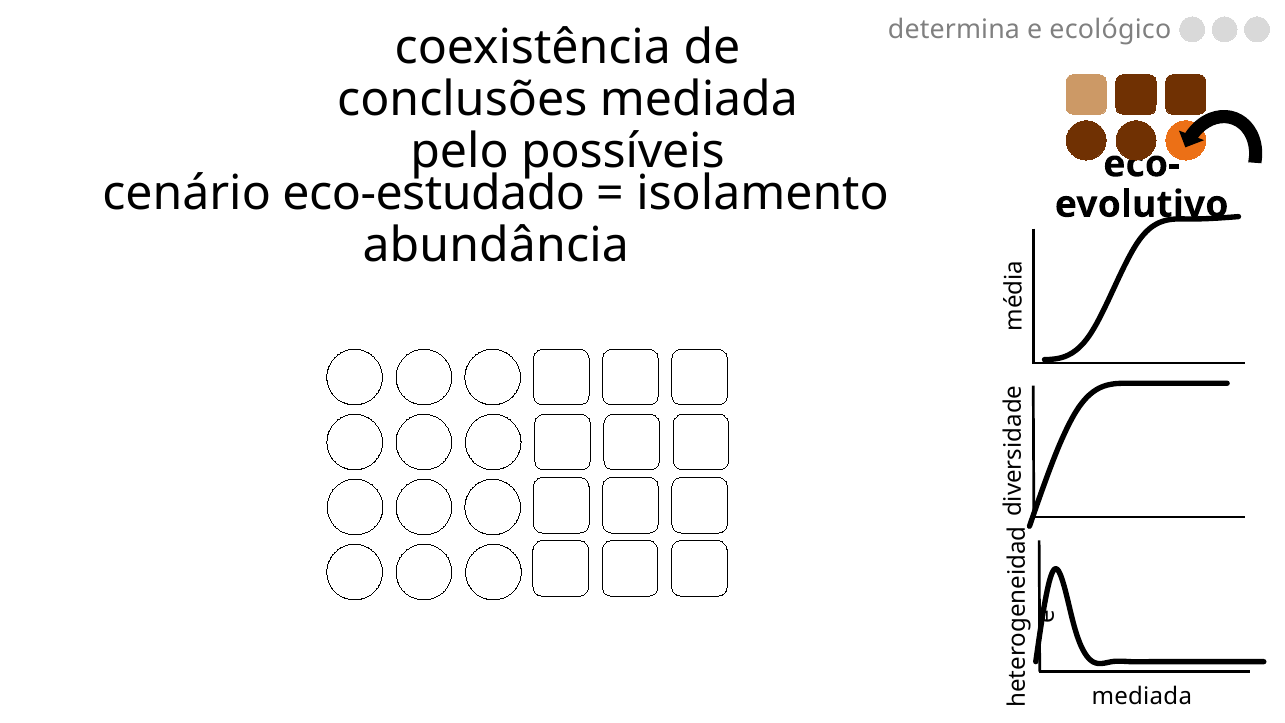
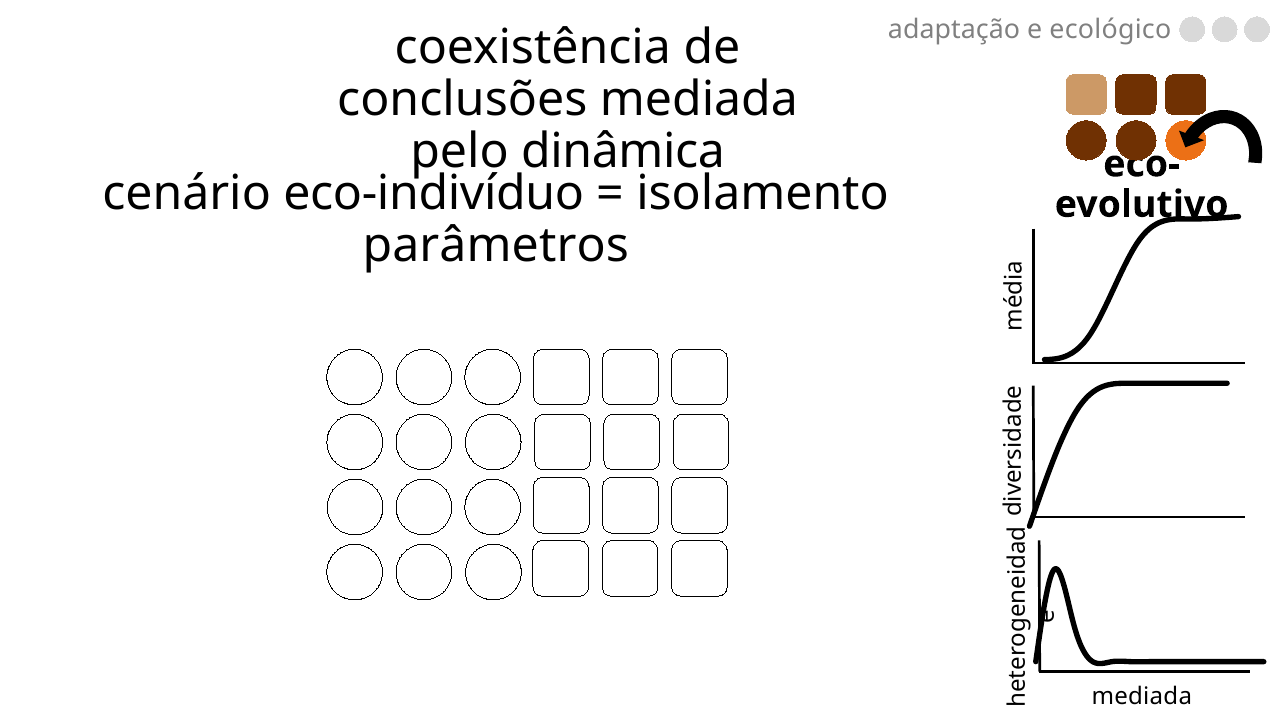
determina: determina -> adaptação
possíveis: possíveis -> dinâmica
eco-estudado: eco-estudado -> eco-indivíduo
abundância: abundância -> parâmetros
